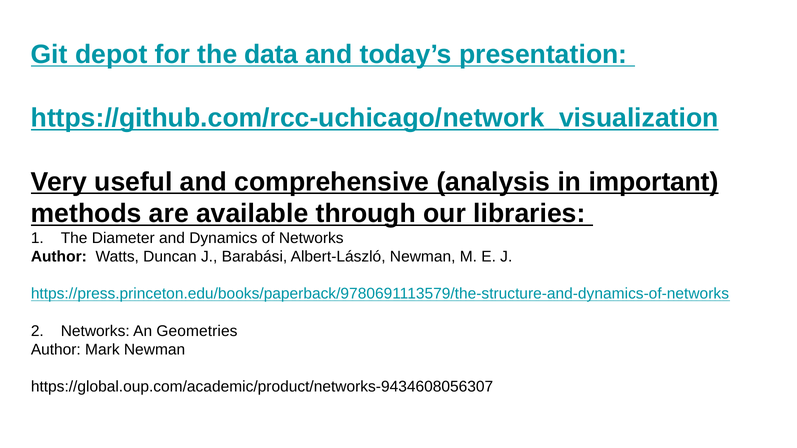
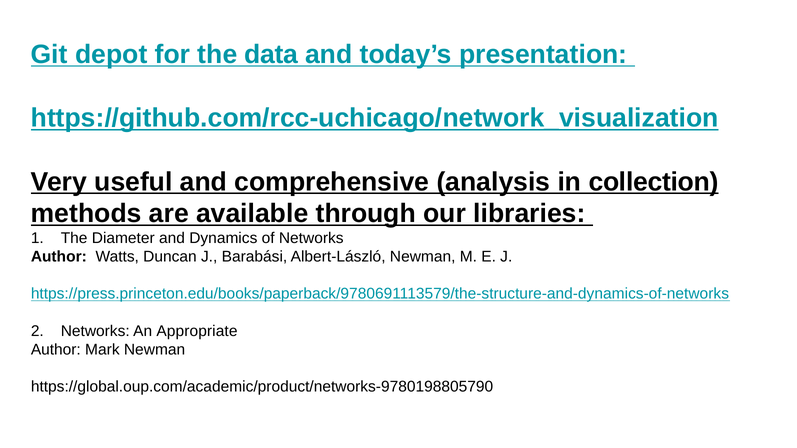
important: important -> collection
Geometries: Geometries -> Appropriate
https://global.oup.com/academic/product/networks-9434608056307: https://global.oup.com/academic/product/networks-9434608056307 -> https://global.oup.com/academic/product/networks-9780198805790
